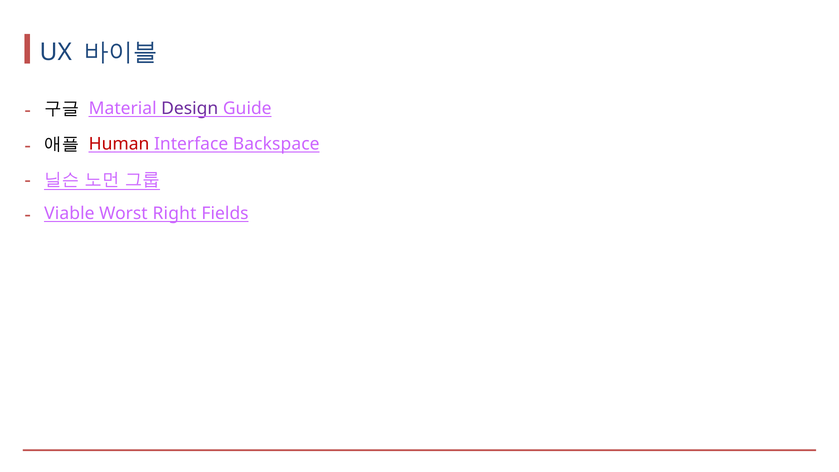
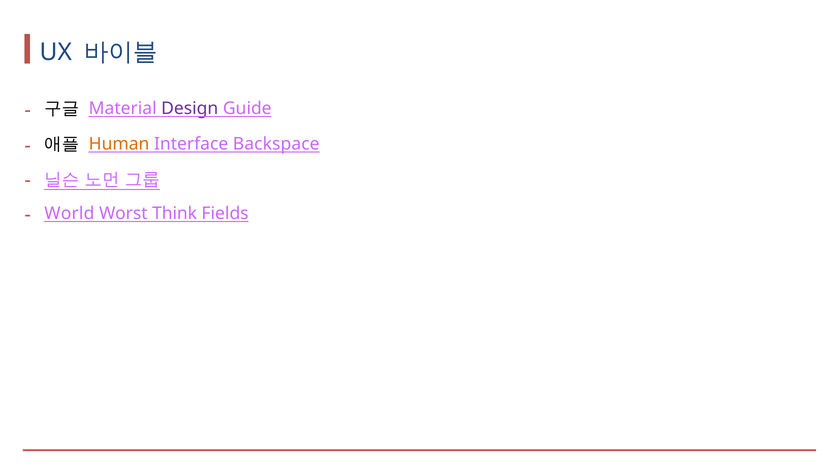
Human colour: red -> orange
Viable: Viable -> World
Right: Right -> Think
